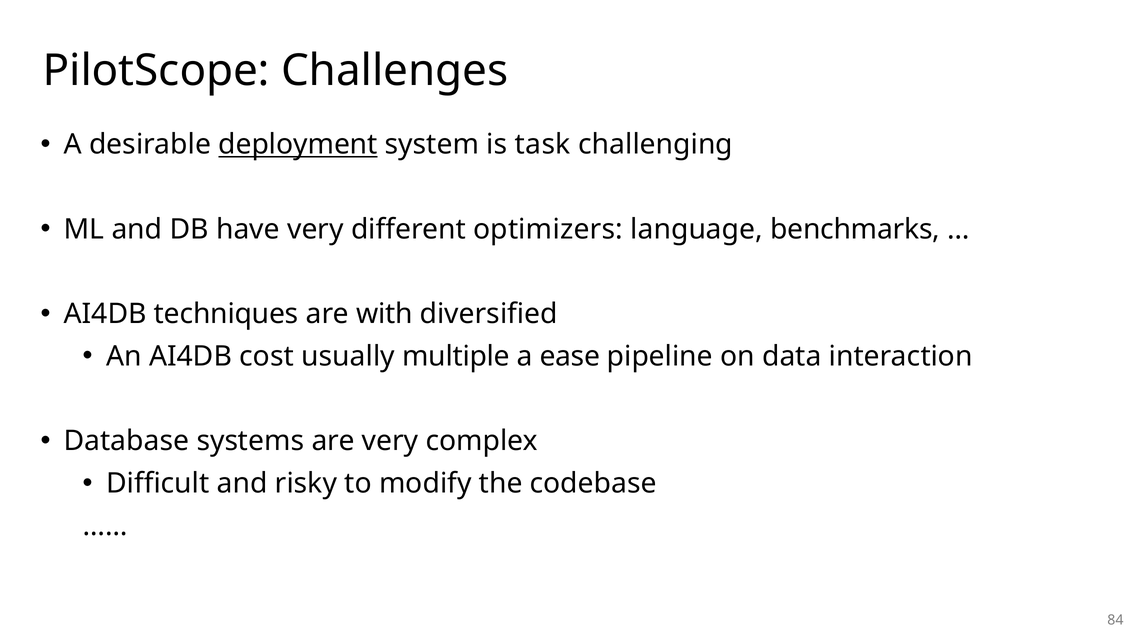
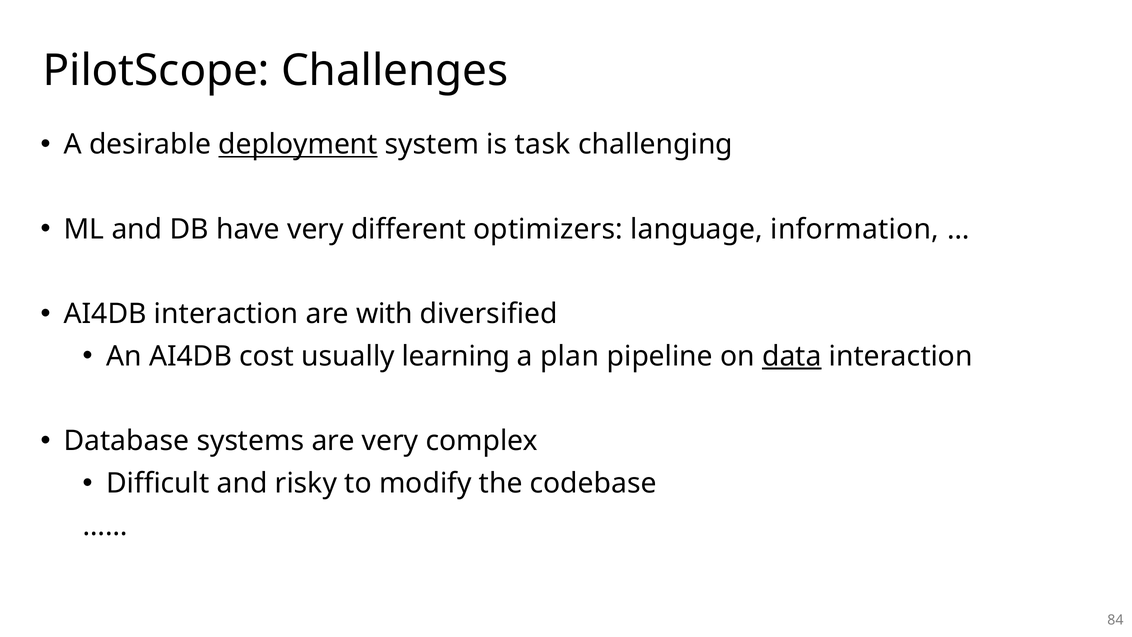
benchmarks: benchmarks -> information
AI4DB techniques: techniques -> interaction
multiple: multiple -> learning
ease: ease -> plan
data underline: none -> present
